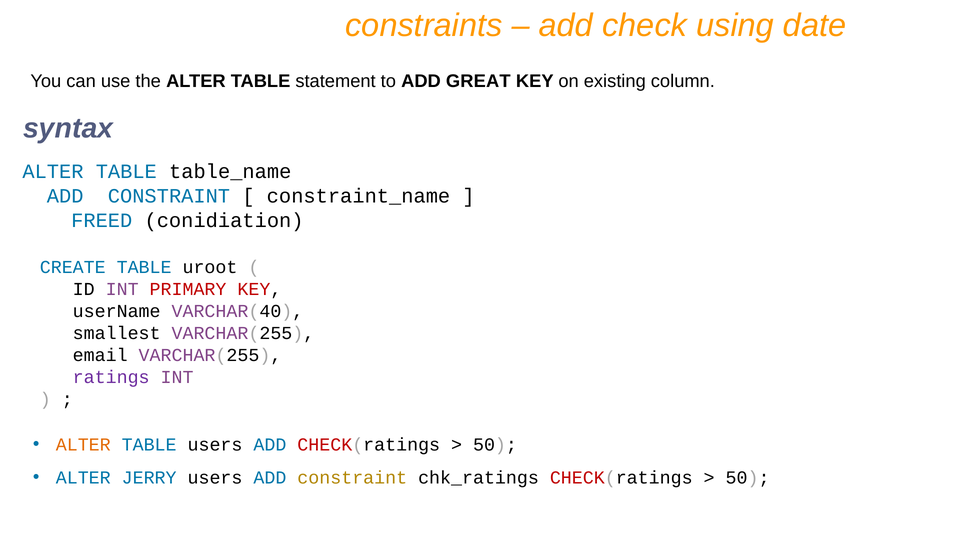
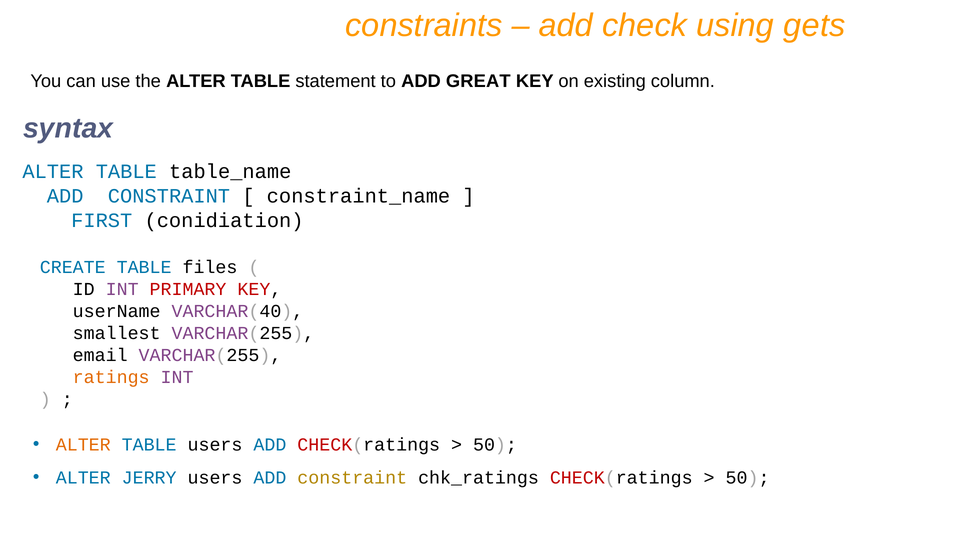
date: date -> gets
FREED: FREED -> FIRST
uroot: uroot -> files
ratings colour: purple -> orange
